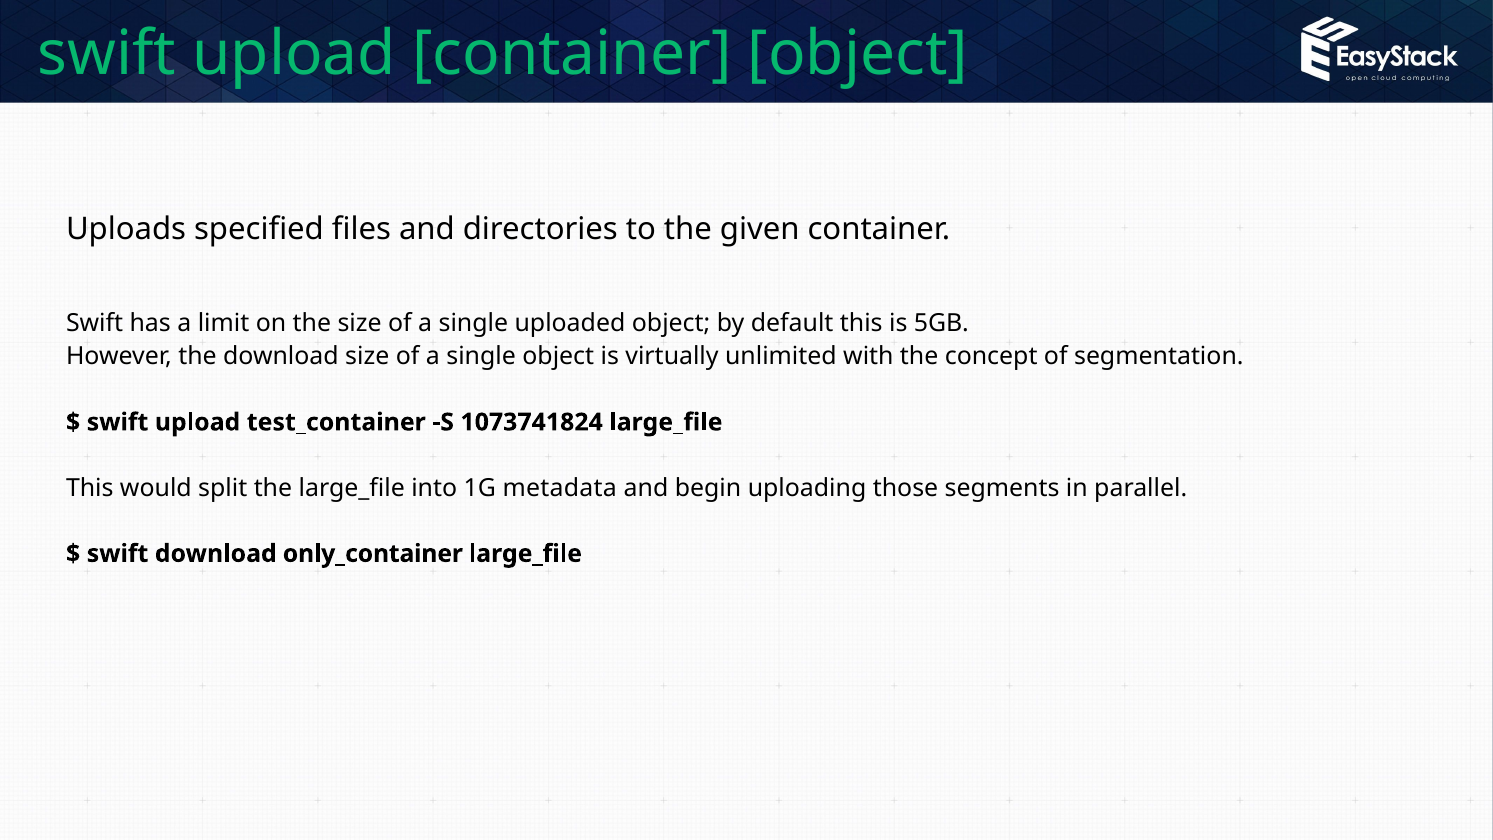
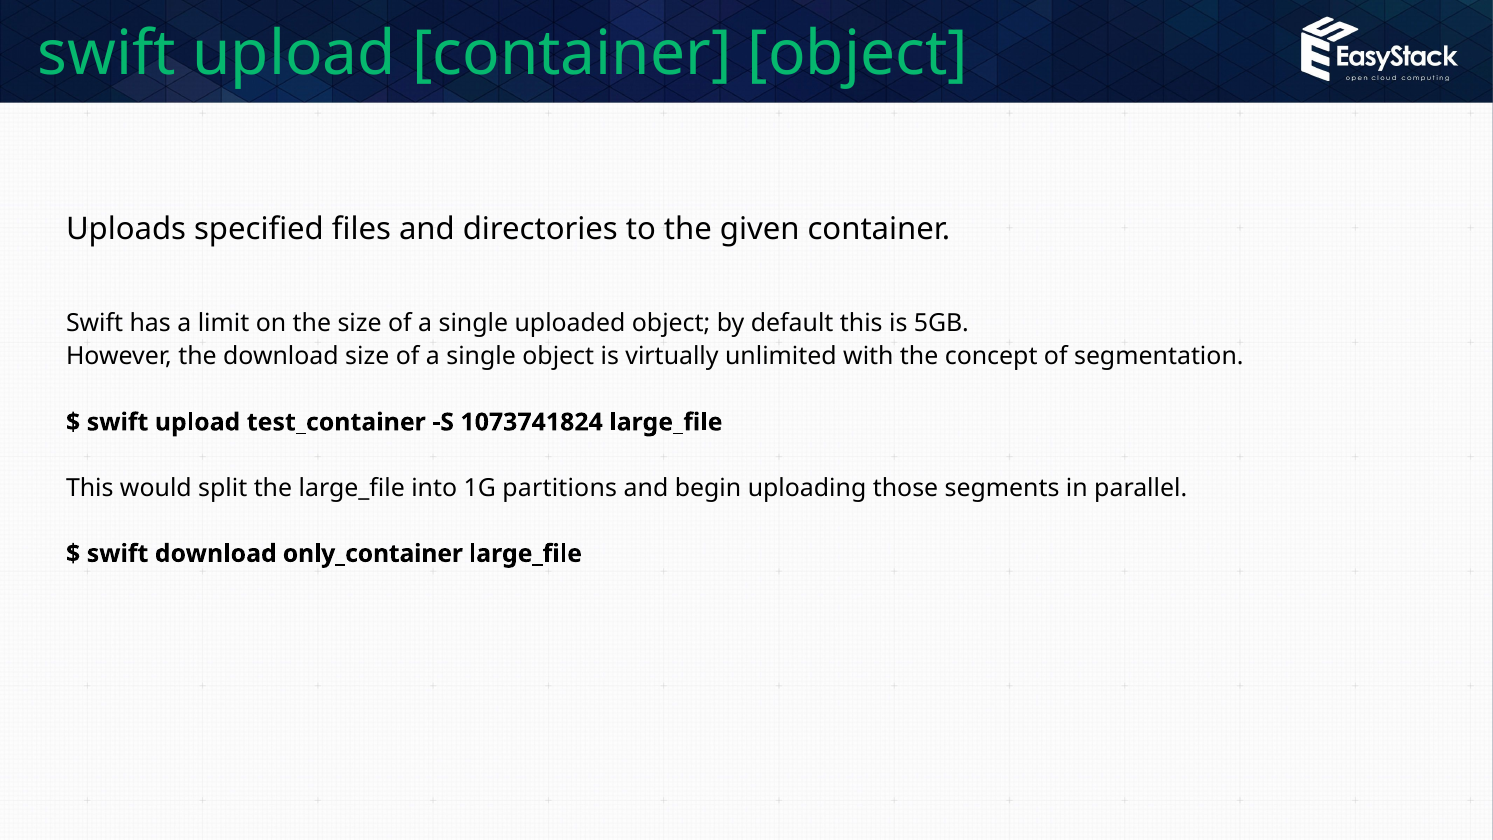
metadata: metadata -> partitions
